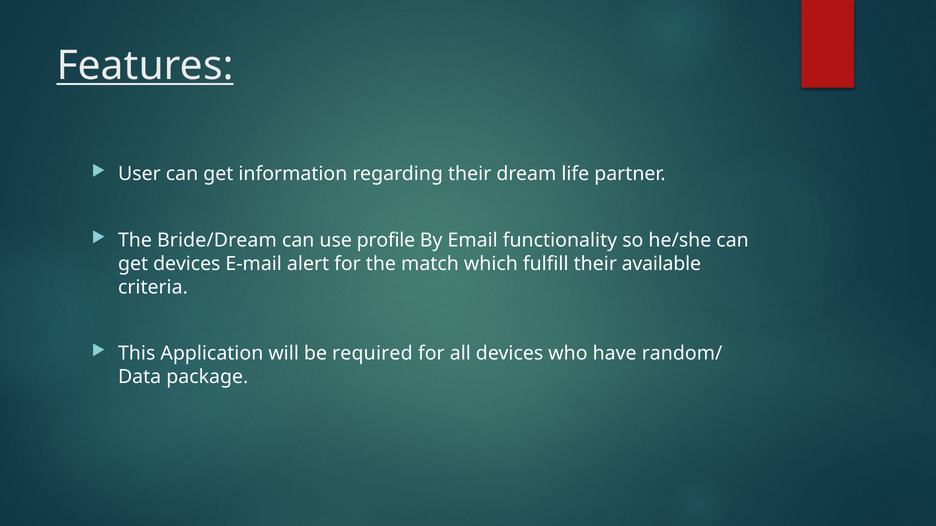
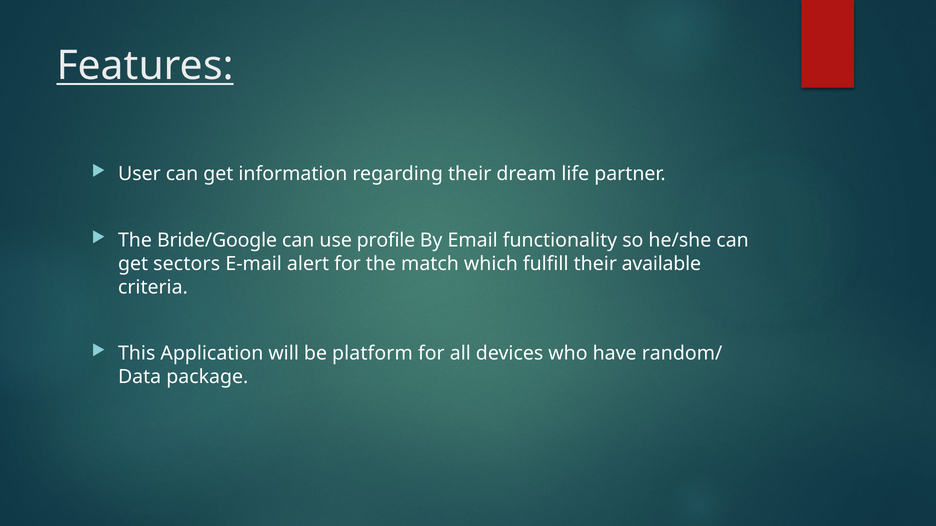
Bride/Dream: Bride/Dream -> Bride/Google
get devices: devices -> sectors
required: required -> platform
